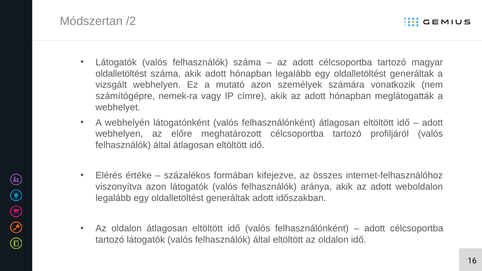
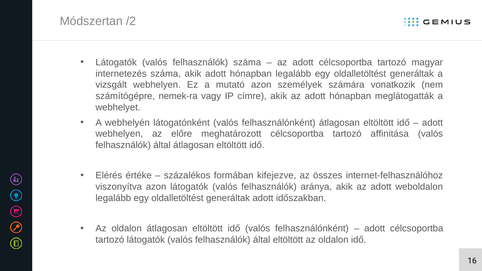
oldalletöltést at (121, 74): oldalletöltést -> internetezés
profiljáról: profiljáról -> affinitása
